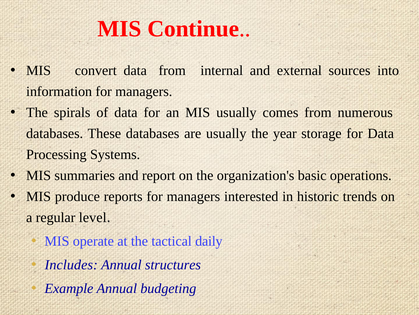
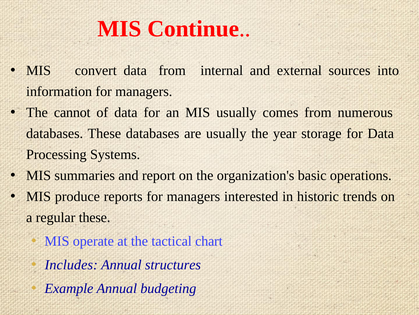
spirals: spirals -> cannot
regular level: level -> these
daily: daily -> chart
